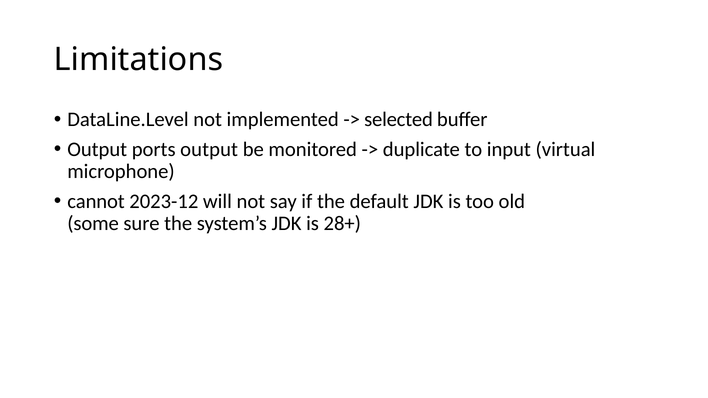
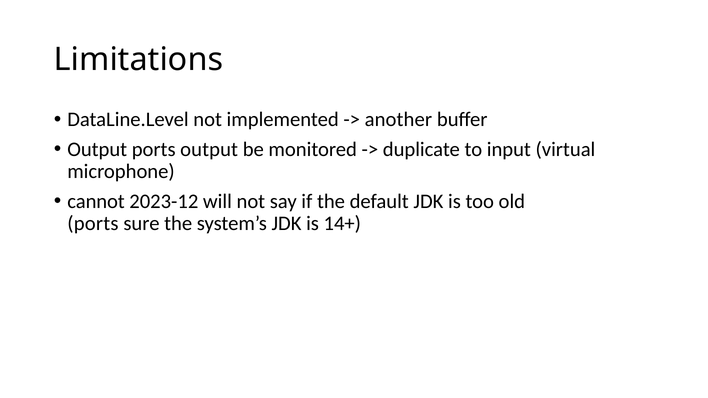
selected: selected -> another
some at (93, 224): some -> ports
28+: 28+ -> 14+
